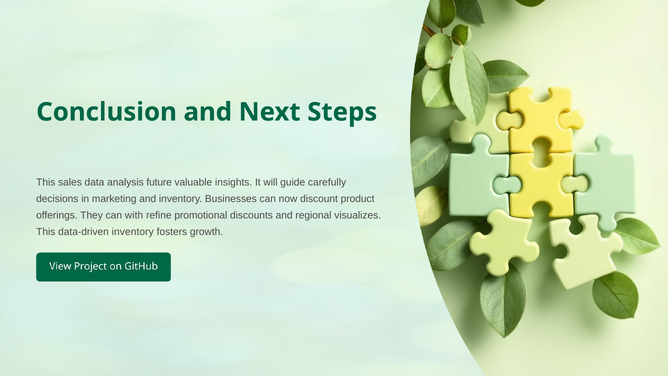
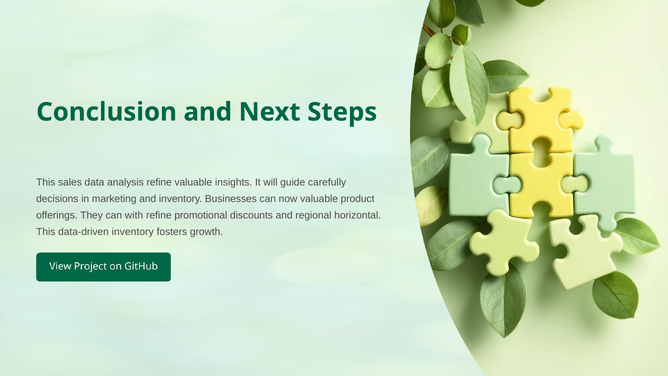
analysis future: future -> refine
now discount: discount -> valuable
visualizes: visualizes -> horizontal
